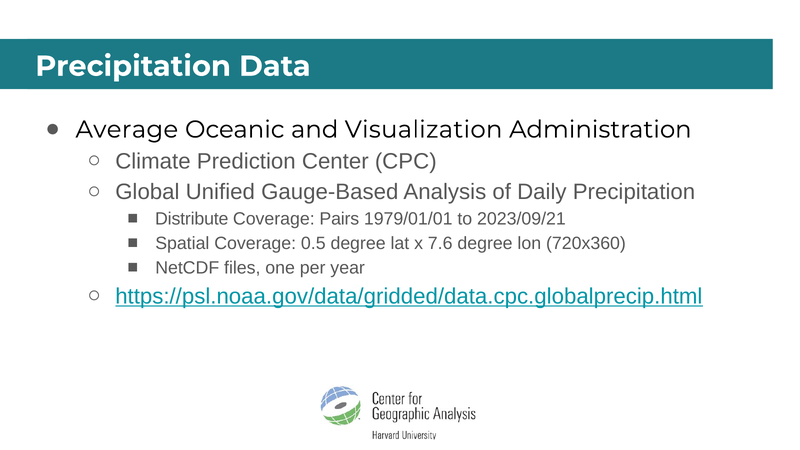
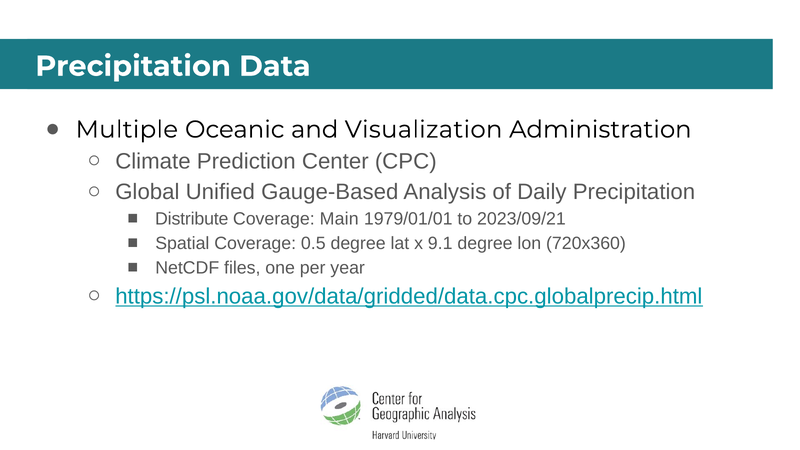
Average: Average -> Multiple
Pairs: Pairs -> Main
7.6: 7.6 -> 9.1
